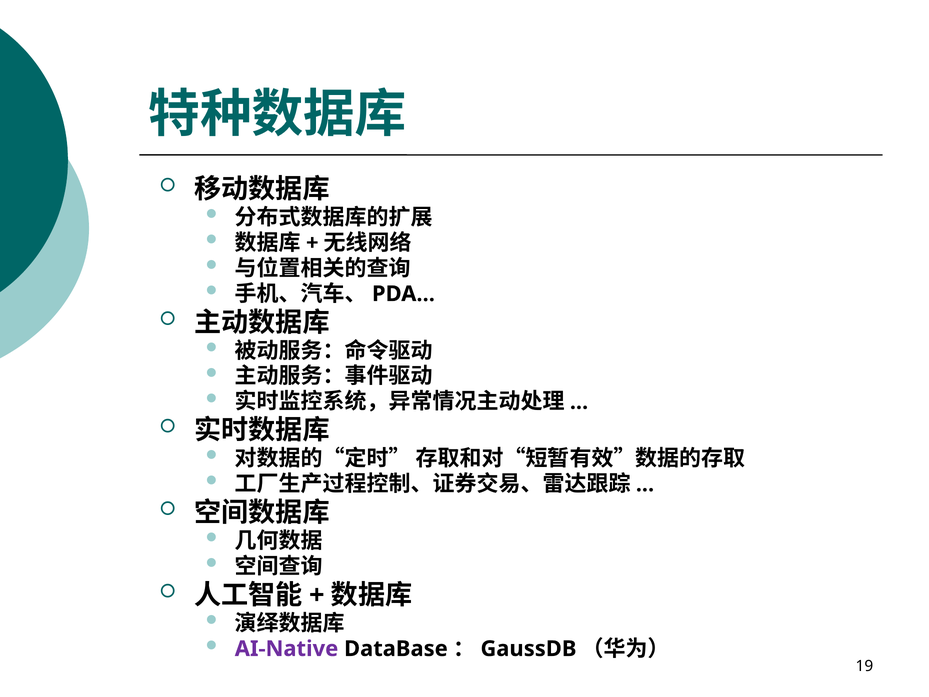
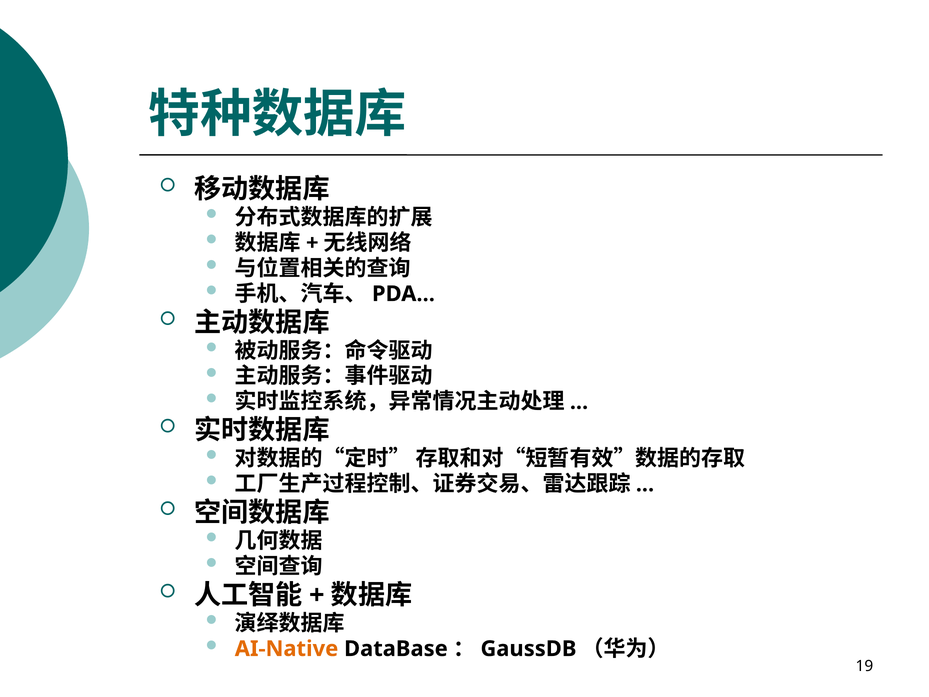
AI-Native colour: purple -> orange
